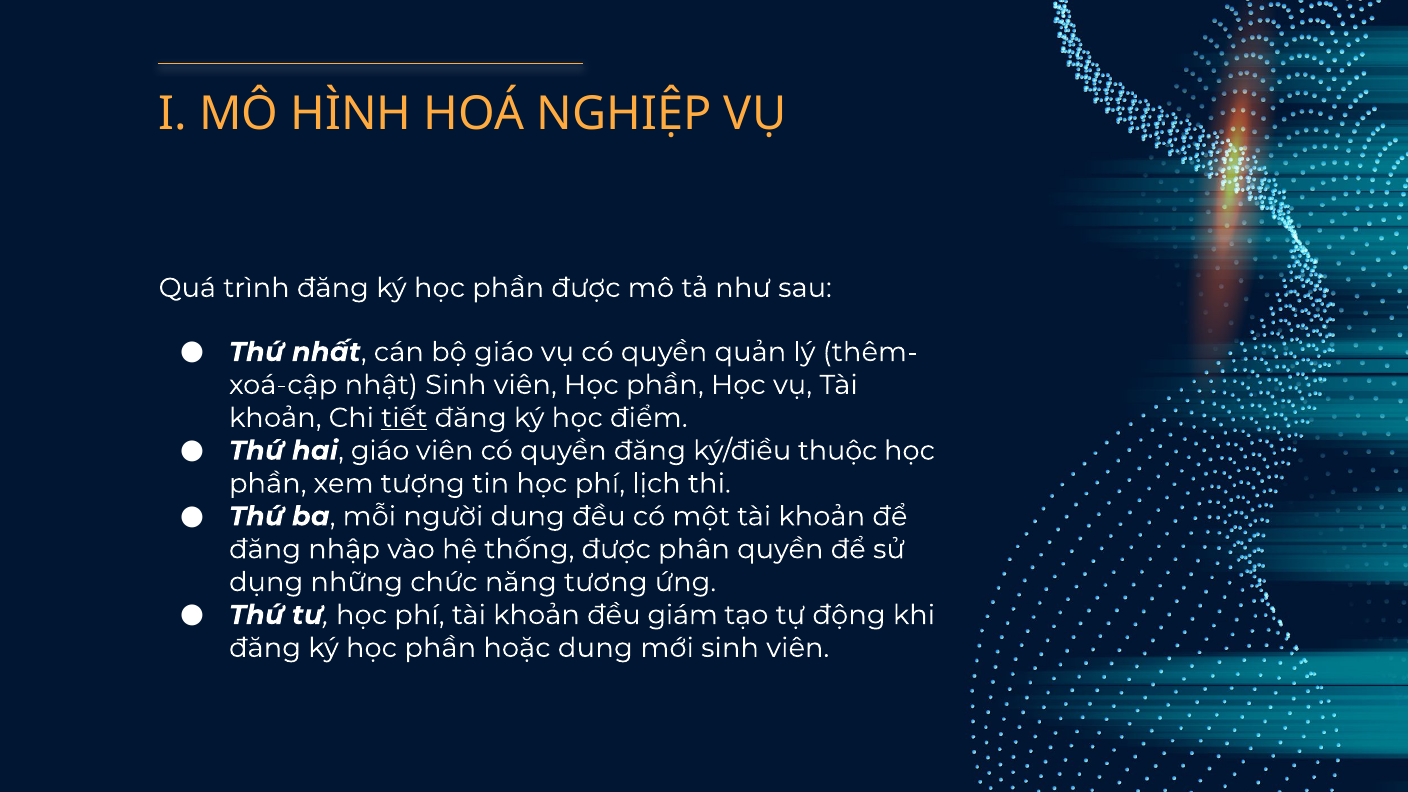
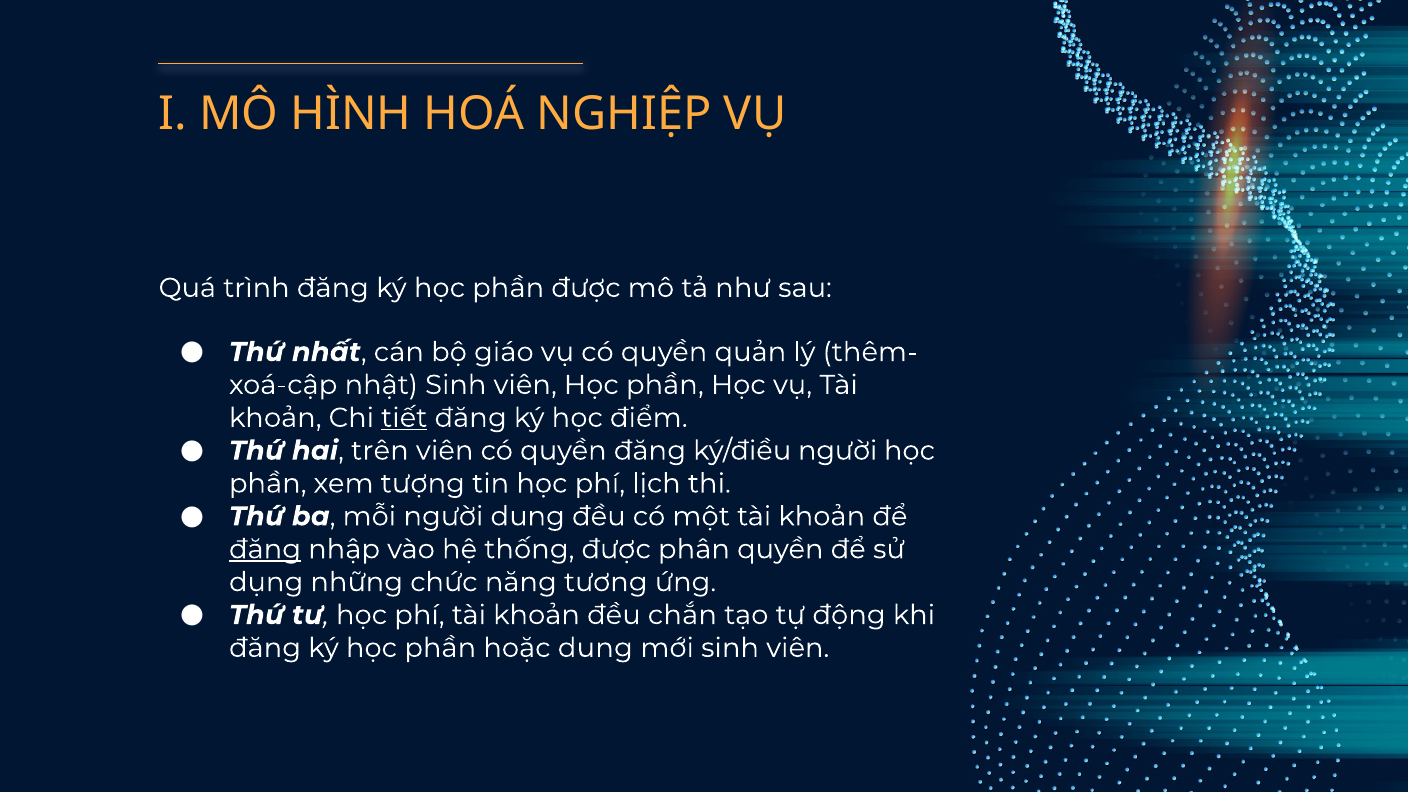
hai giáo: giáo -> trên
ký/điều thuộc: thuộc -> người
đăng at (265, 549) underline: none -> present
giám: giám -> chắn
